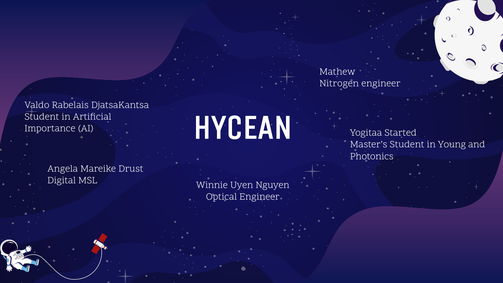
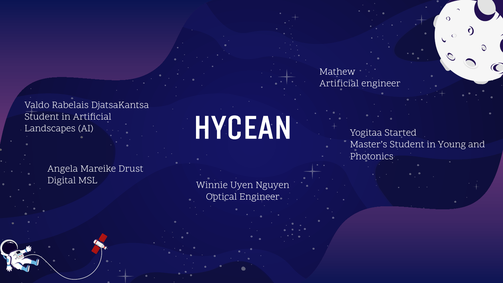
Nitrogen at (339, 83): Nitrogen -> Artificial
Importance: Importance -> Landscapes
